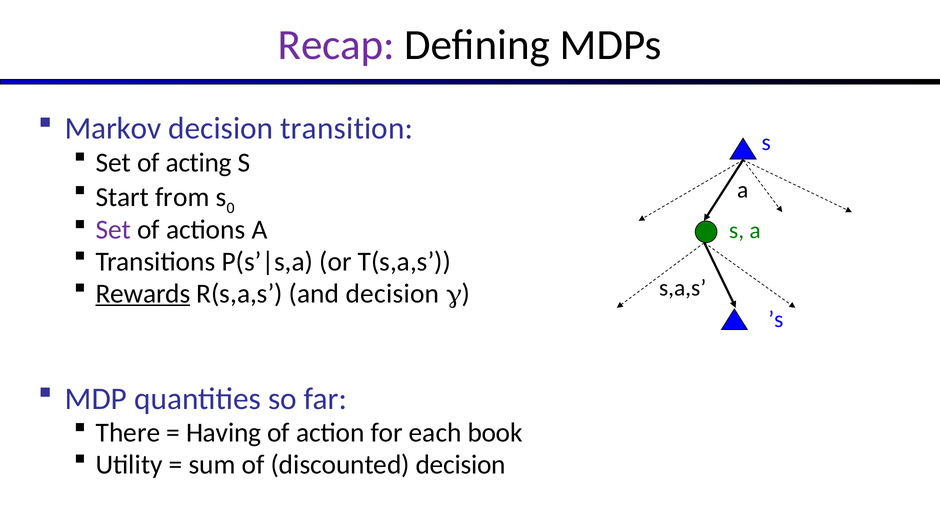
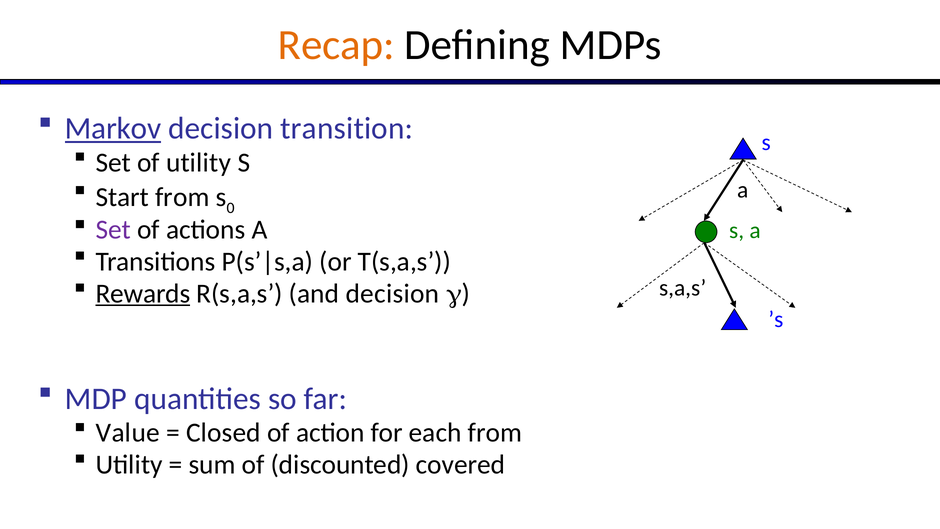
Recap colour: purple -> orange
Markov underline: none -> present
of acting: acting -> utility
There: There -> Value
Having: Having -> Closed
each book: book -> from
discounted decision: decision -> covered
